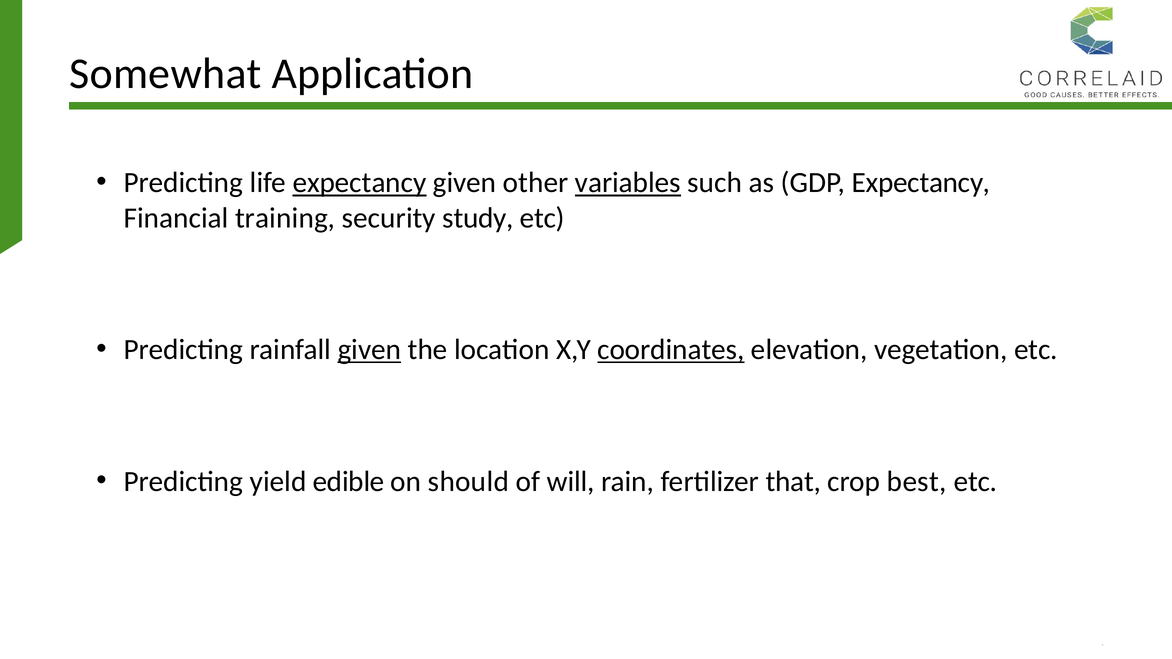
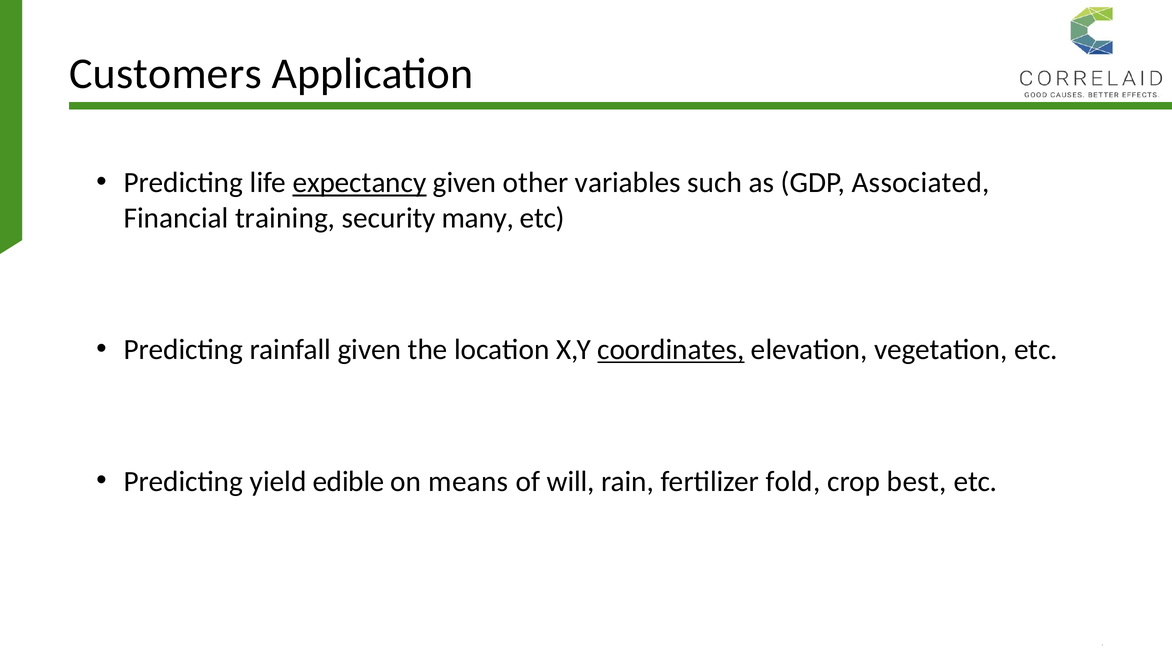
Somewhat: Somewhat -> Customers
variables underline: present -> none
GDP Expectancy: Expectancy -> Associated
study: study -> many
given at (369, 350) underline: present -> none
should: should -> means
that: that -> fold
